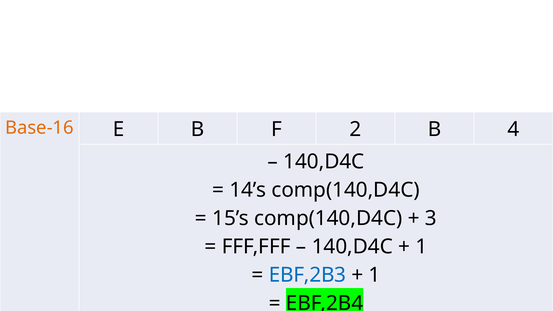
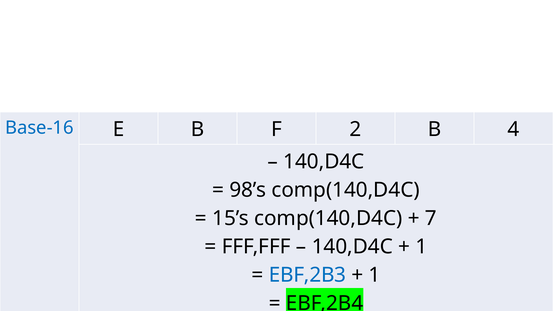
Base-16 colour: orange -> blue
14’s: 14’s -> 98’s
3: 3 -> 7
